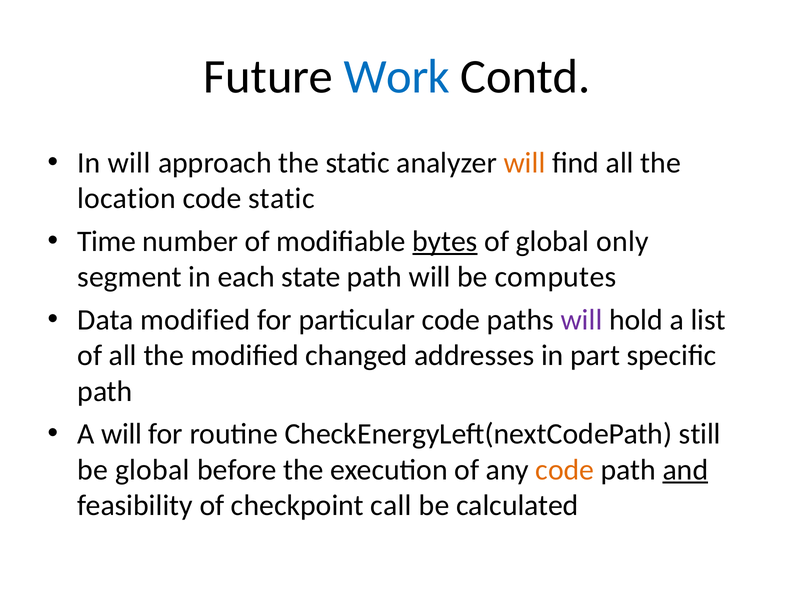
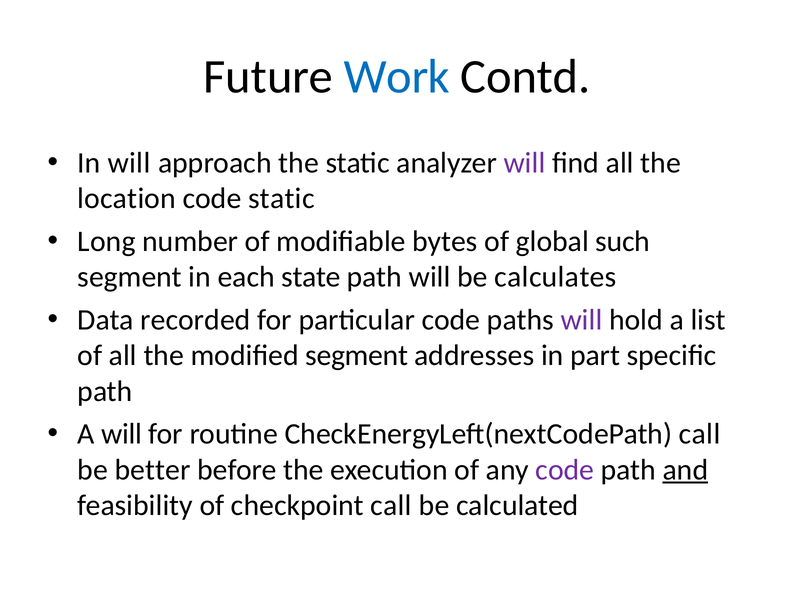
will at (524, 163) colour: orange -> purple
Time: Time -> Long
bytes underline: present -> none
only: only -> such
computes: computes -> calculates
Data modified: modified -> recorded
modified changed: changed -> segment
CheckEnergyLeft(nextCodePath still: still -> call
be global: global -> better
code at (565, 470) colour: orange -> purple
